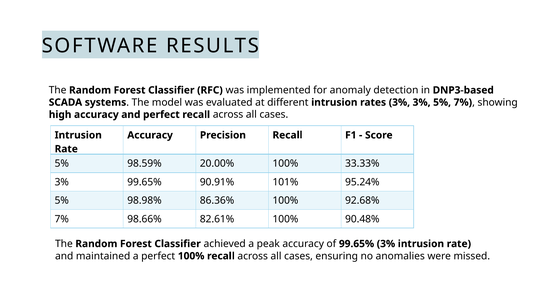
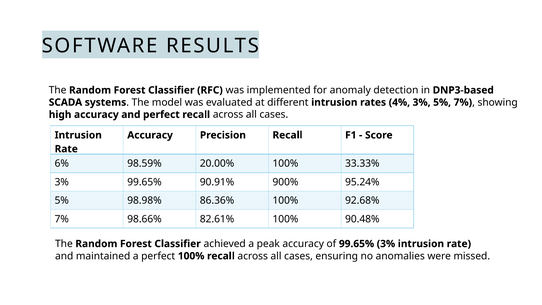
rates 3%: 3% -> 4%
5% at (62, 164): 5% -> 6%
101%: 101% -> 900%
